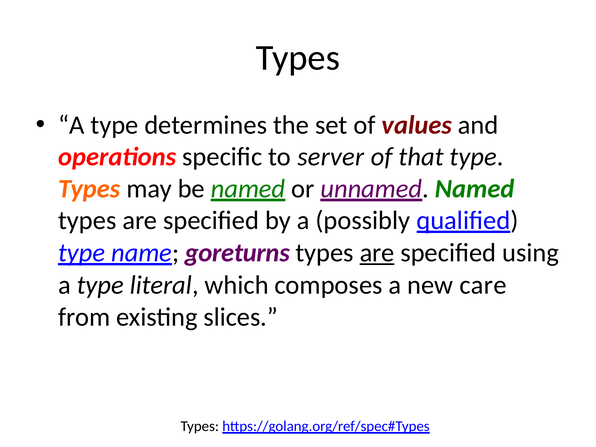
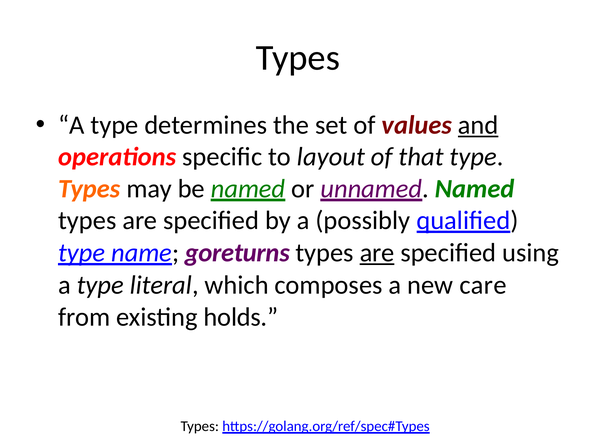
and underline: none -> present
server: server -> layout
slices: slices -> holds
